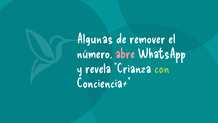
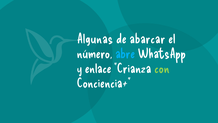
remover: remover -> abarcar
abre colour: pink -> light blue
revela: revela -> enlace
